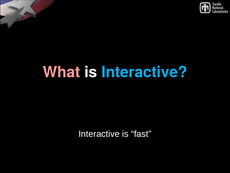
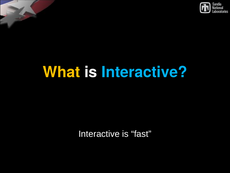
What colour: pink -> yellow
